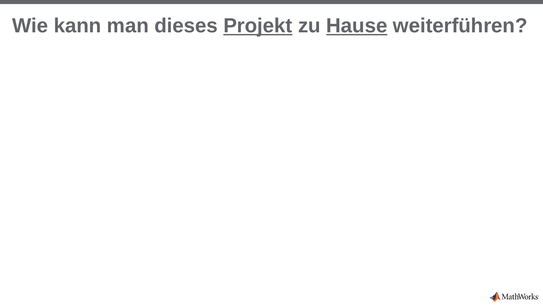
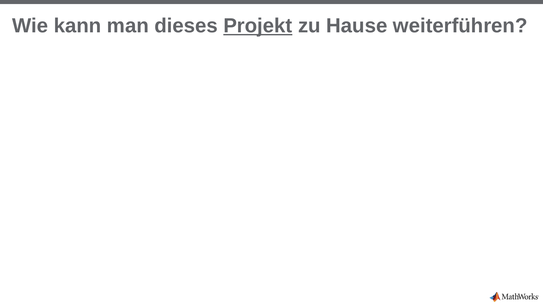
Hause underline: present -> none
